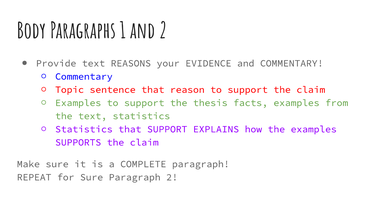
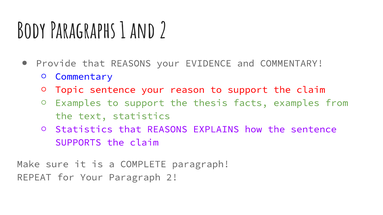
Provide text: text -> that
sentence that: that -> your
SUPPORT at (167, 129): SUPPORT -> REASONS
the examples: examples -> sentence
for Sure: Sure -> Your
